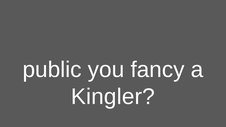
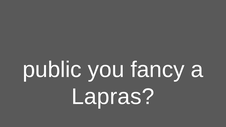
Kingler: Kingler -> Lapras
